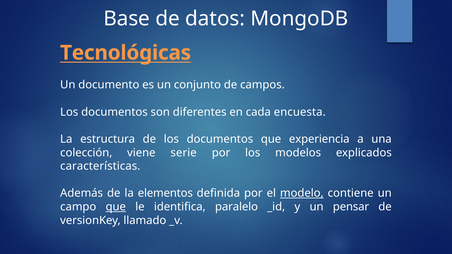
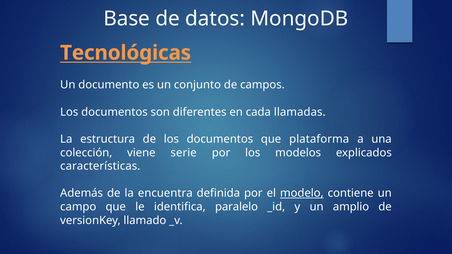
encuesta: encuesta -> llamadas
experiencia: experiencia -> plataforma
elementos: elementos -> encuentra
que at (116, 207) underline: present -> none
pensar: pensar -> amplio
